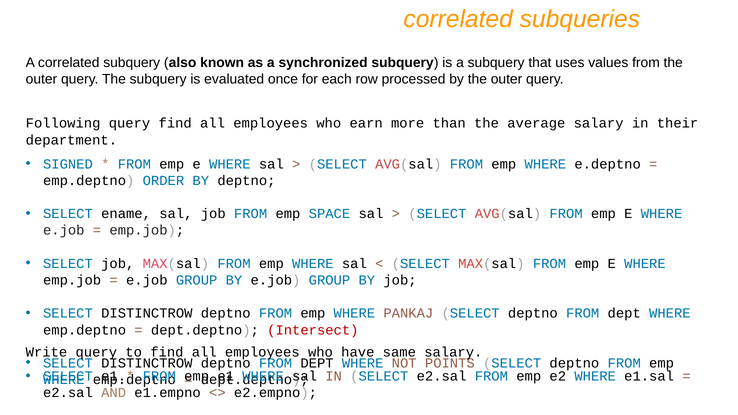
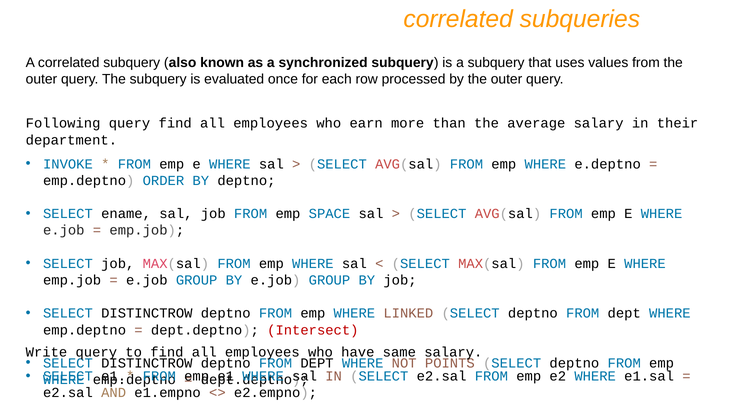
SIGNED: SIGNED -> INVOKE
PANKAJ: PANKAJ -> LINKED
